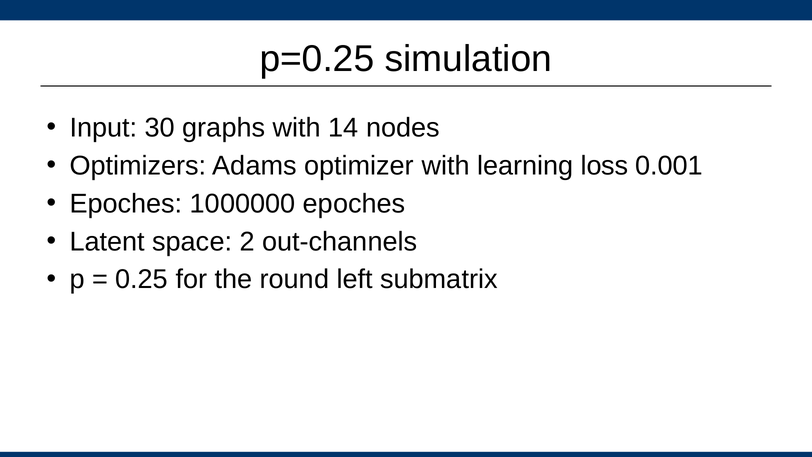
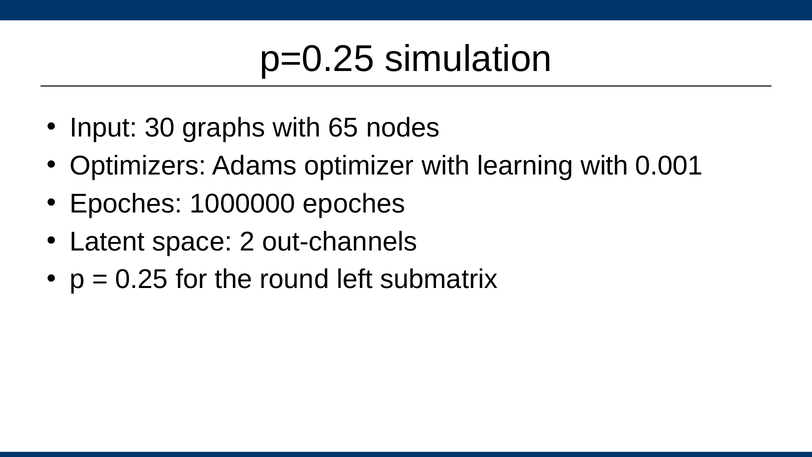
14: 14 -> 65
learning loss: loss -> with
